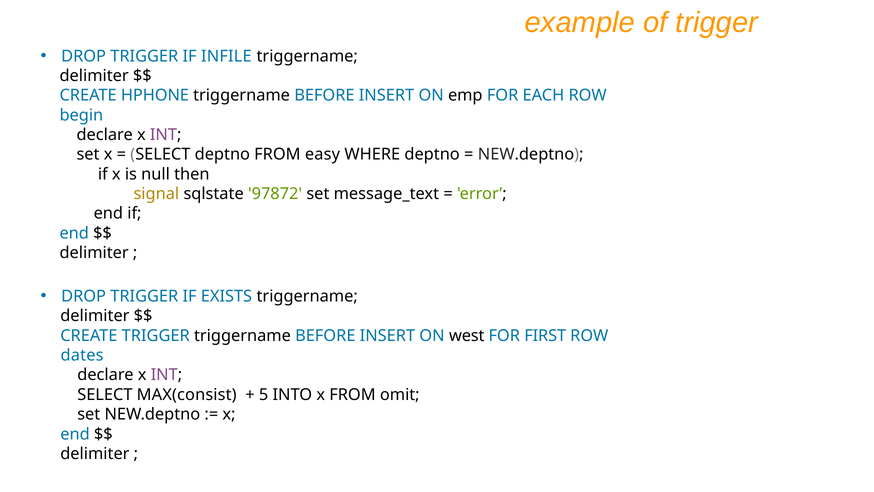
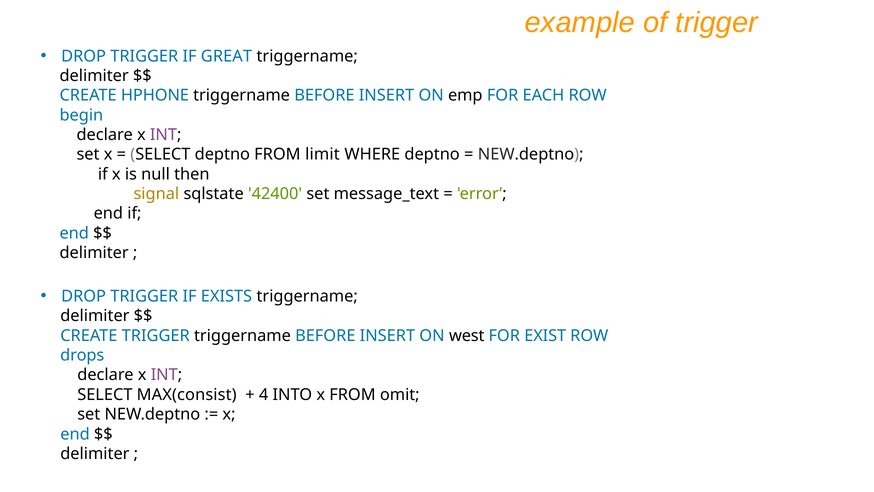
INFILE: INFILE -> GREAT
easy: easy -> limit
97872: 97872 -> 42400
FIRST: FIRST -> EXIST
dates: dates -> drops
5: 5 -> 4
